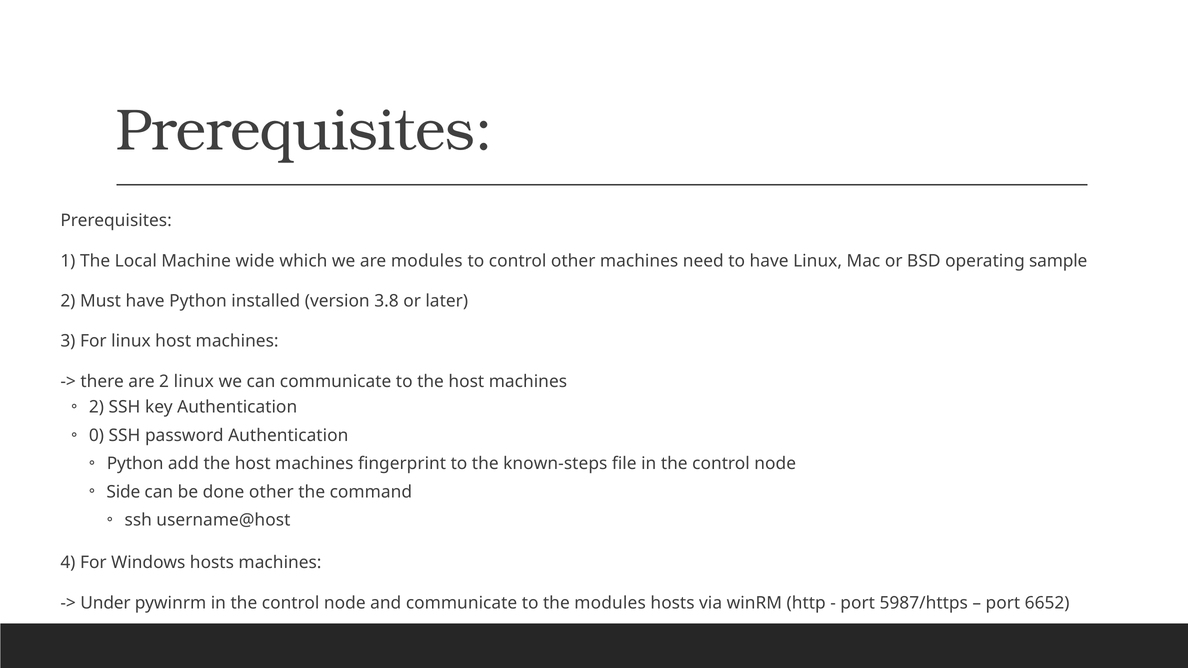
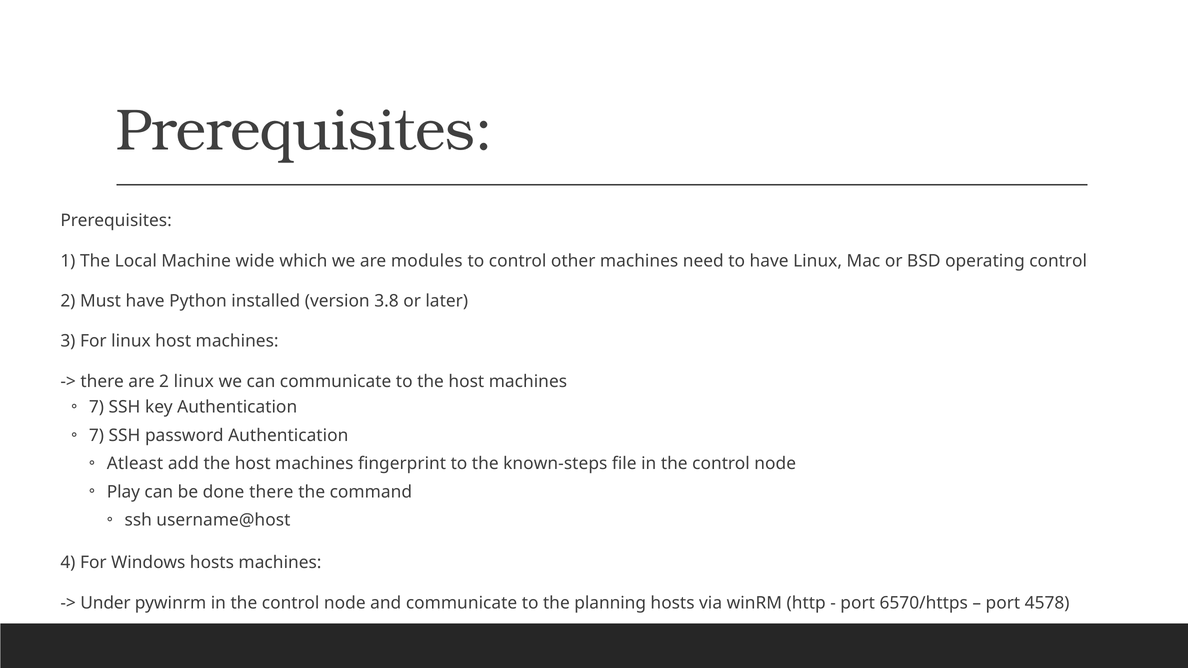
operating sample: sample -> control
2 at (96, 407): 2 -> 7
0 at (96, 436): 0 -> 7
Python at (135, 464): Python -> Atleast
Side: Side -> Play
done other: other -> there
the modules: modules -> planning
5987/https: 5987/https -> 6570/https
6652: 6652 -> 4578
